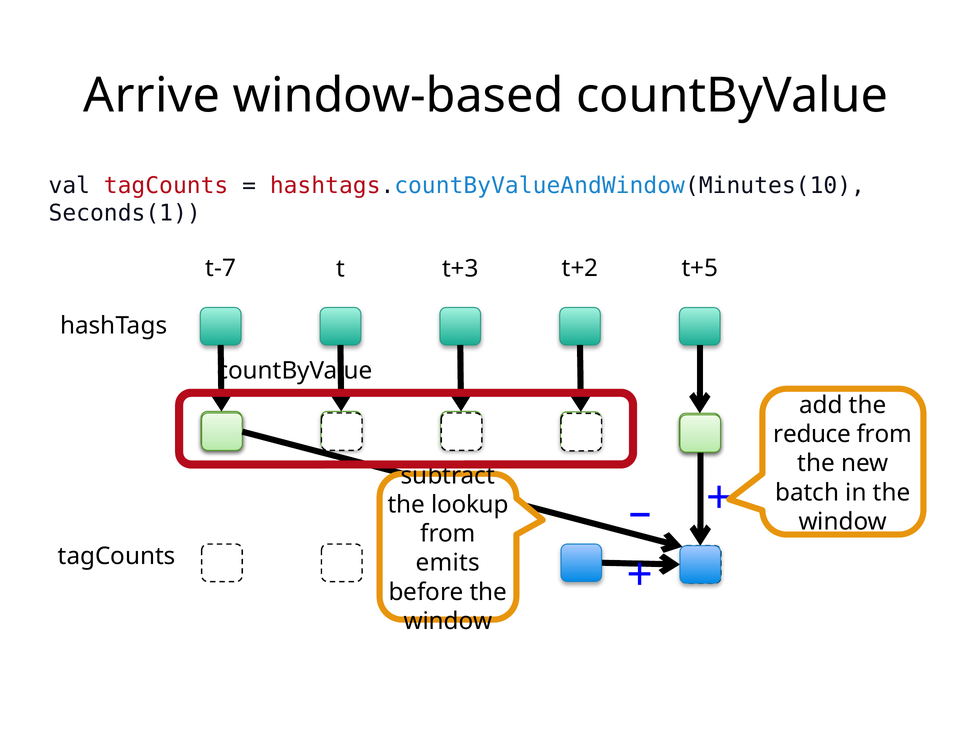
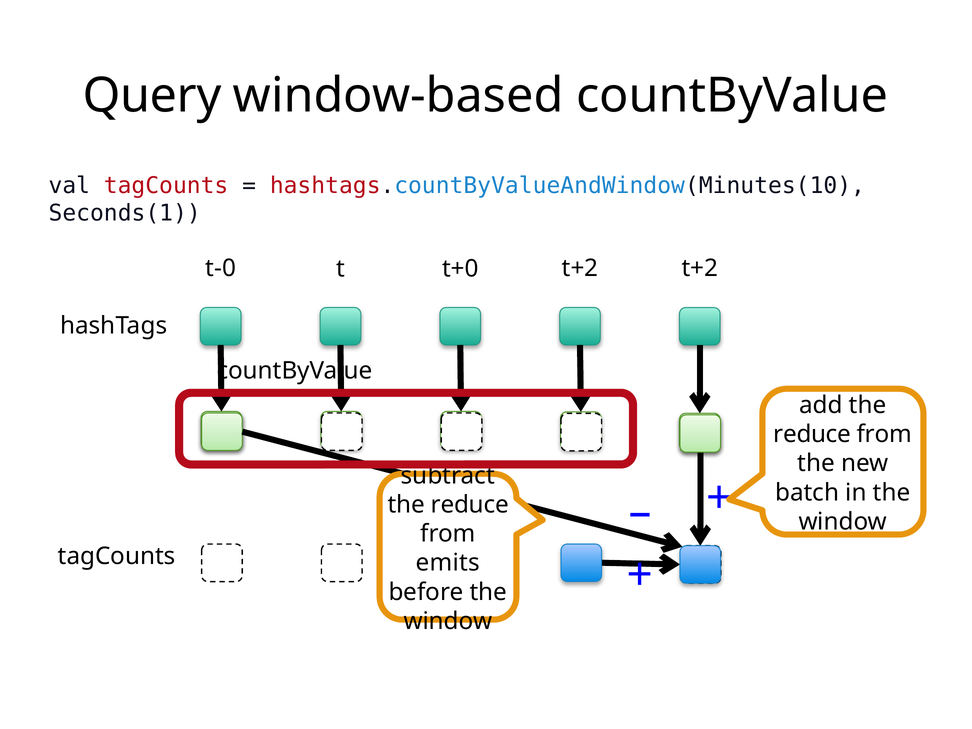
Arrive: Arrive -> Query
t-7: t-7 -> t-0
t+3: t+3 -> t+0
t+2 t+5: t+5 -> t+2
lookup at (470, 505): lookup -> reduce
